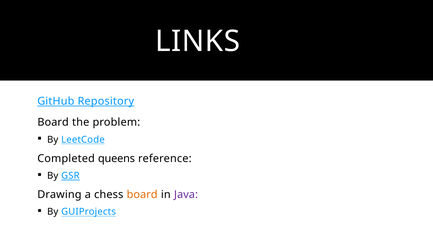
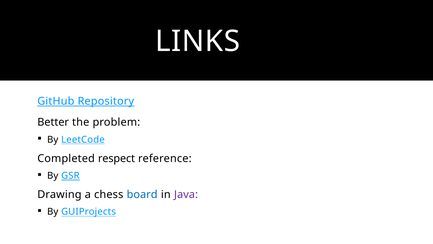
Board at (53, 122): Board -> Better
queens: queens -> respect
board at (142, 194) colour: orange -> blue
